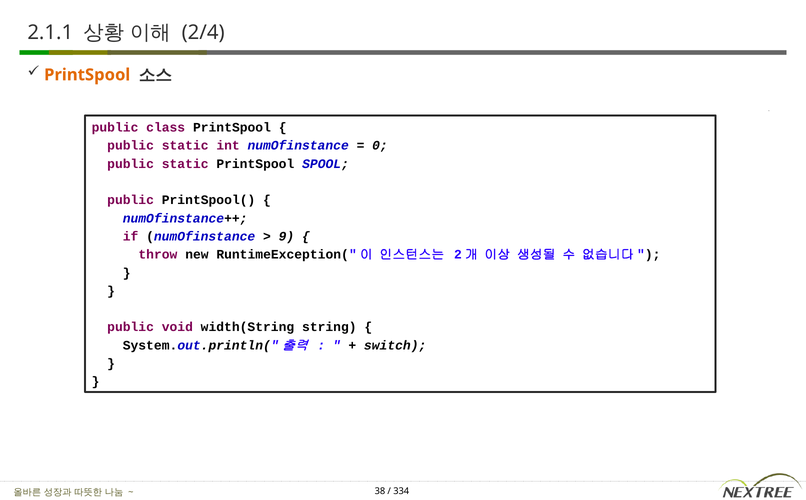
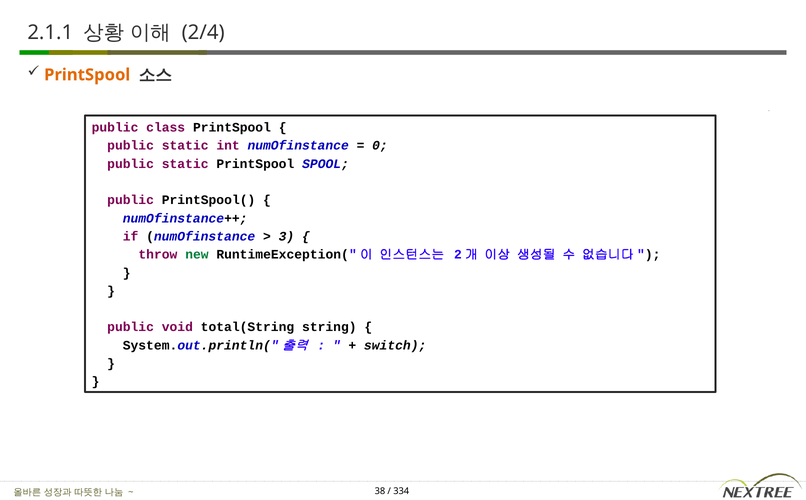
9: 9 -> 3
new colour: black -> green
width(String: width(String -> total(String
